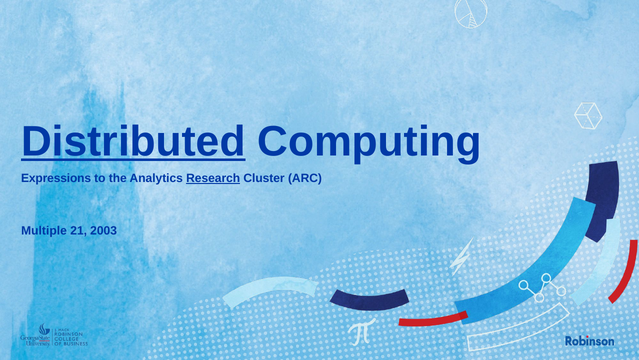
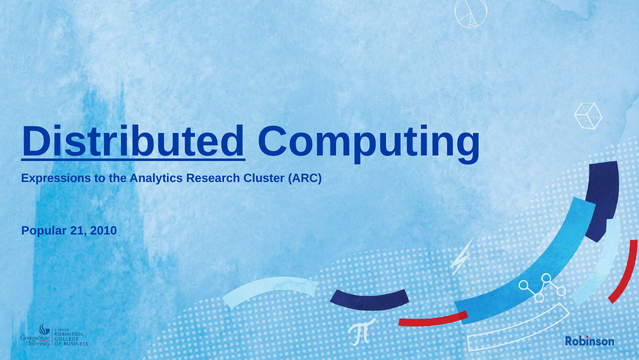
Research underline: present -> none
Multiple: Multiple -> Popular
2003: 2003 -> 2010
